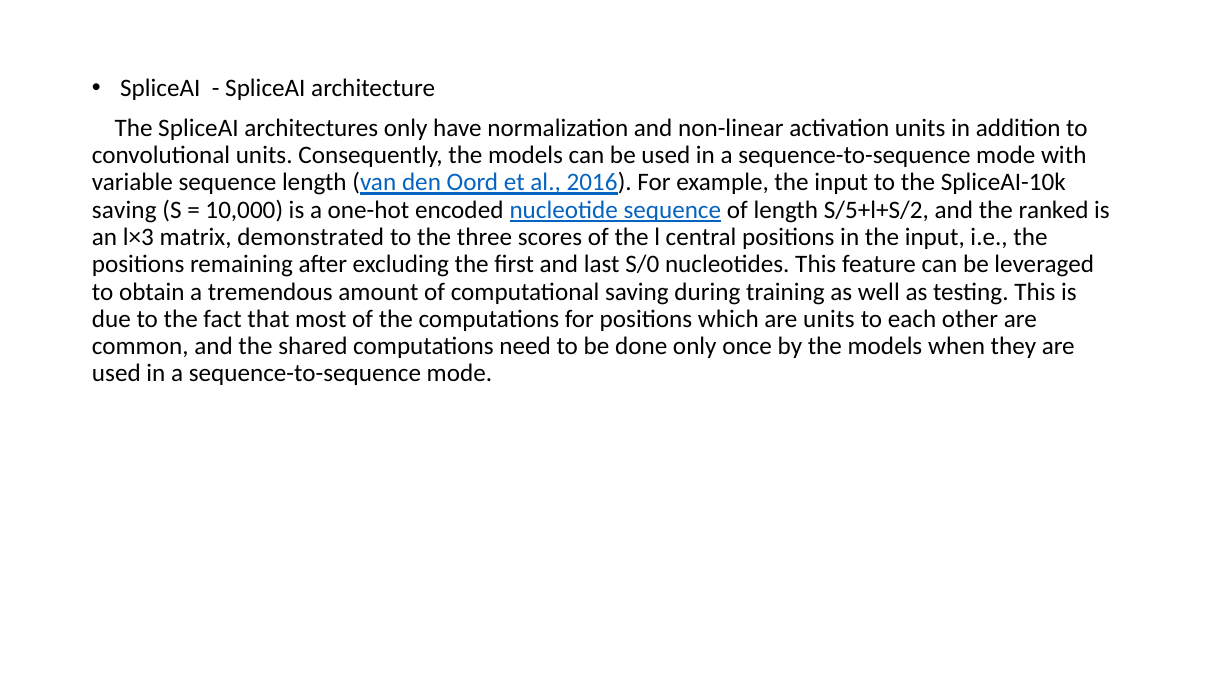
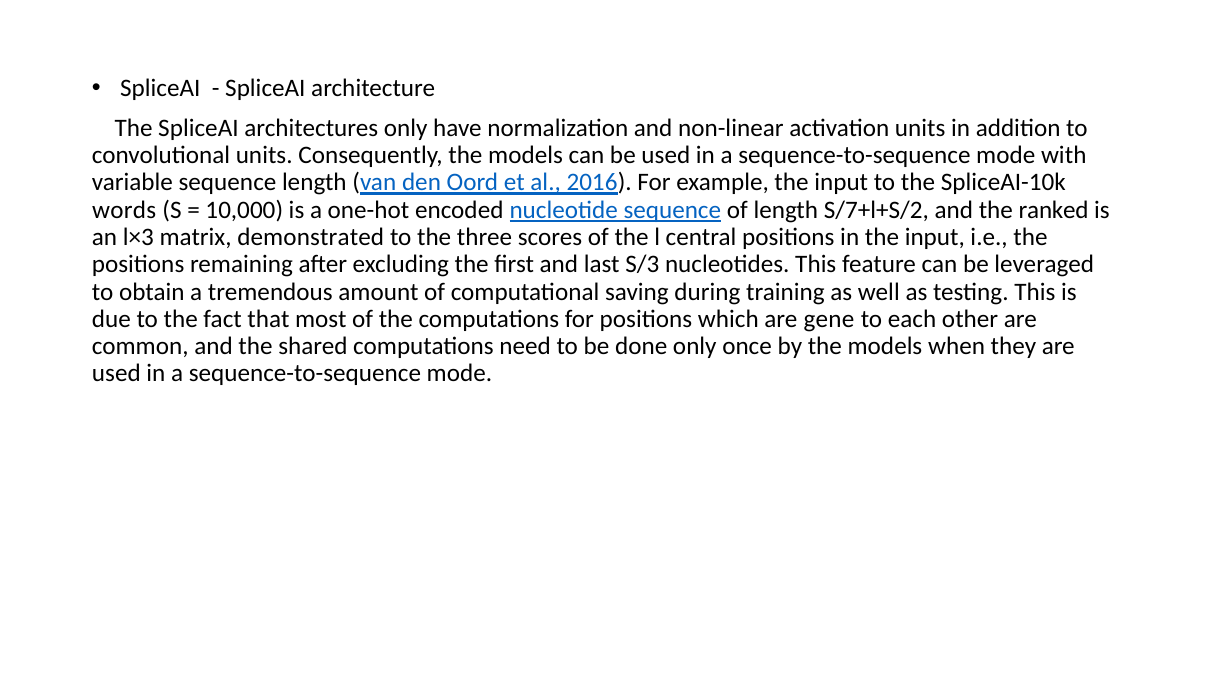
saving at (124, 210): saving -> words
S/5+l+S/2: S/5+l+S/2 -> S/7+l+S/2
S/0: S/0 -> S/3
are units: units -> gene
